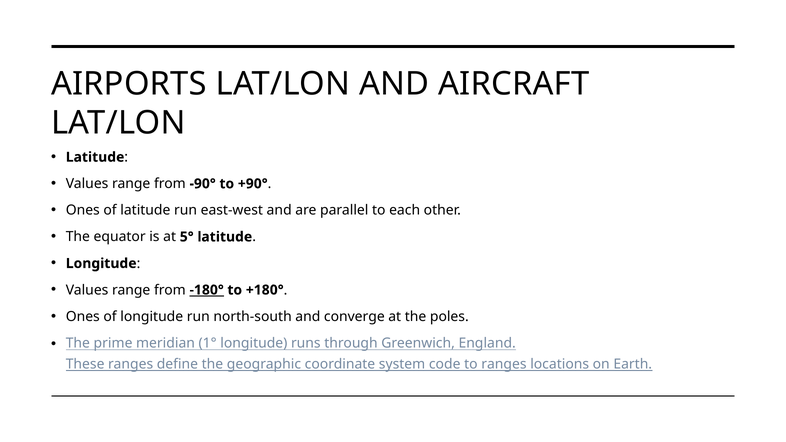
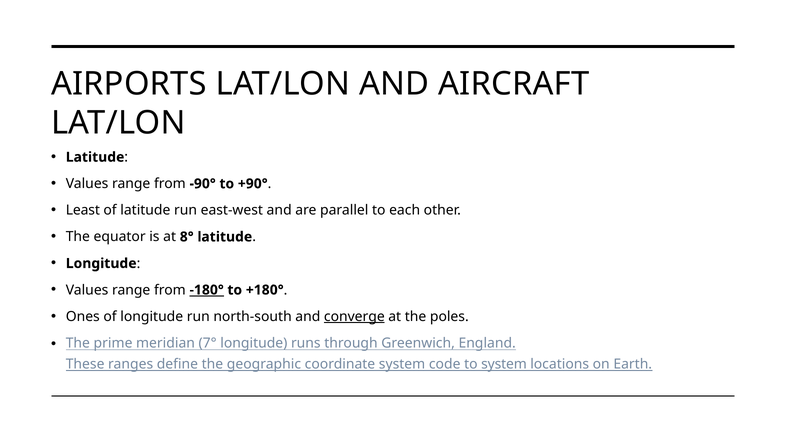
Ones at (83, 210): Ones -> Least
5°: 5° -> 8°
converge underline: none -> present
1°: 1° -> 7°
to ranges: ranges -> system
